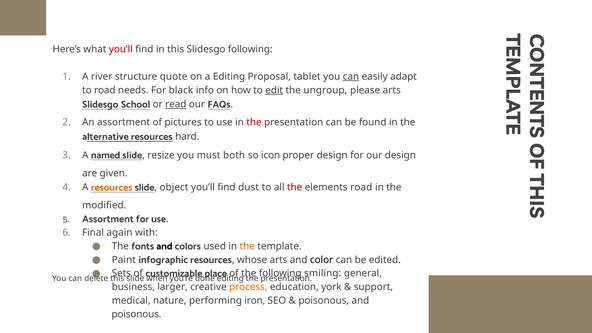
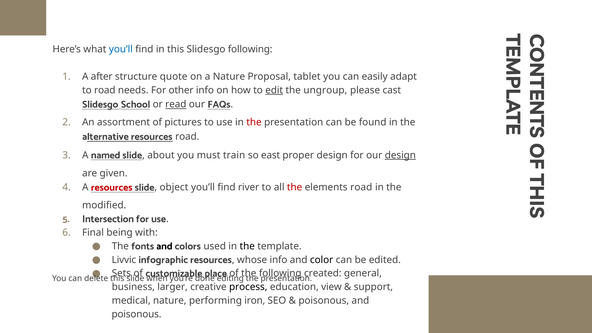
you’ll at (121, 49) colour: red -> blue
river: river -> after
a Editing: Editing -> Nature
can at (351, 76) underline: present -> none
black: black -> other
please arts: arts -> cast
resources hard: hard -> road
resize: resize -> about
both: both -> train
icon: icon -> east
design at (400, 155) underline: none -> present
resources at (112, 187) colour: orange -> red
dust: dust -> river
Assortment at (108, 219): Assortment -> Intersection
again: again -> being
the at (247, 246) colour: orange -> black
Paint: Paint -> Livvic
whose arts: arts -> info
smiling: smiling -> created
process colour: orange -> black
york: york -> view
